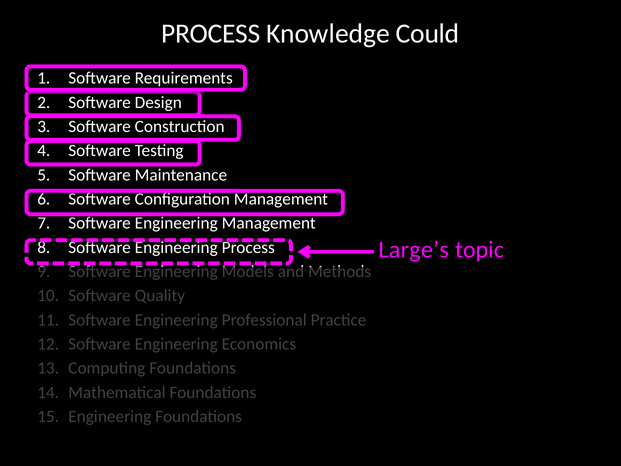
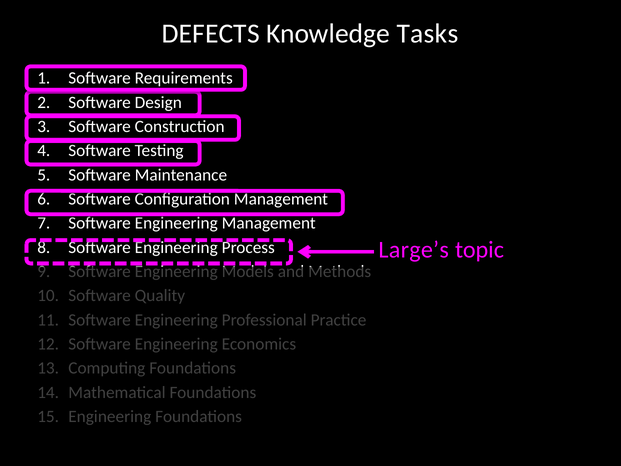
PROCESS at (211, 34): PROCESS -> DEFECTS
Could: Could -> Tasks
